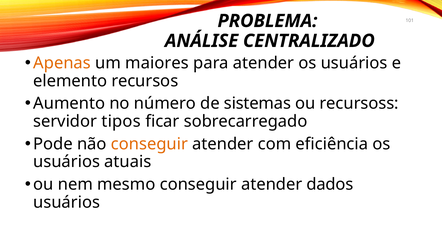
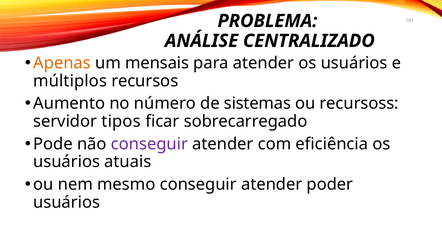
maiores: maiores -> mensais
elemento: elemento -> múltiplos
conseguir at (149, 144) colour: orange -> purple
dados: dados -> poder
